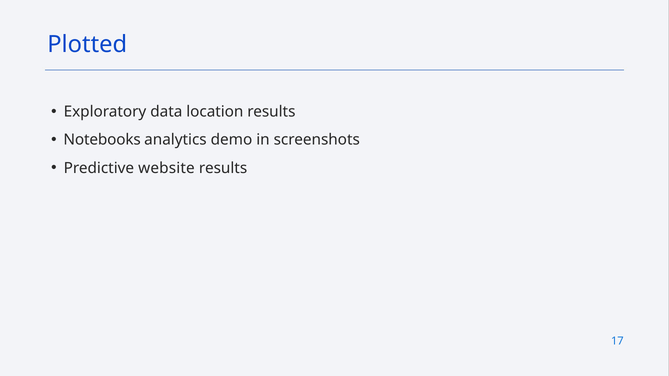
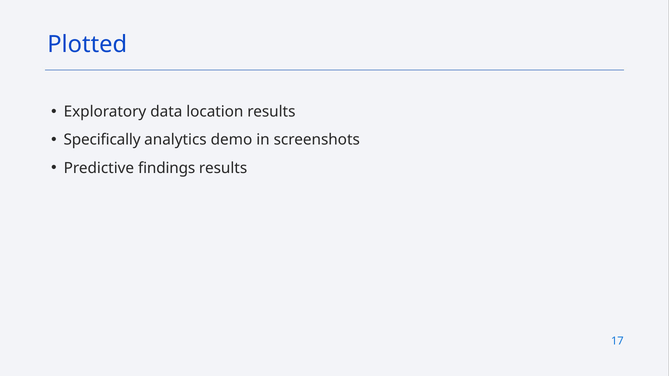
Notebooks: Notebooks -> Specifically
website: website -> findings
